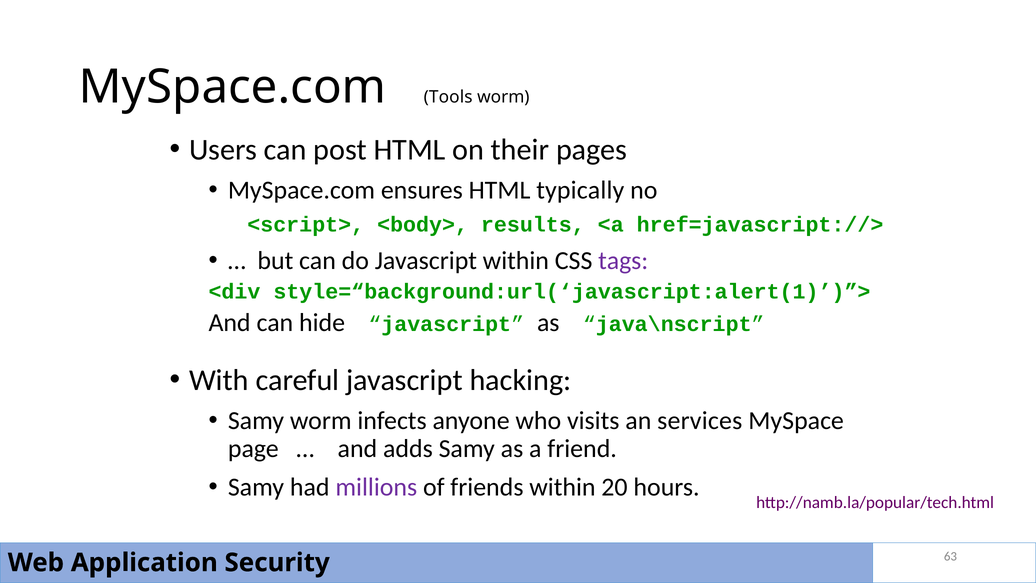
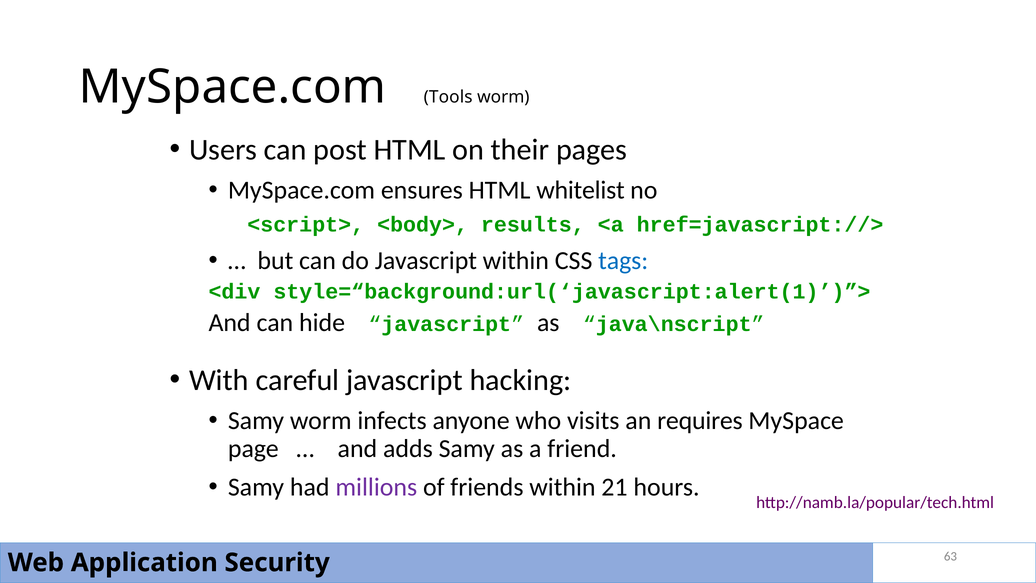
typically: typically -> whitelist
tags colour: purple -> blue
services: services -> requires
20: 20 -> 21
